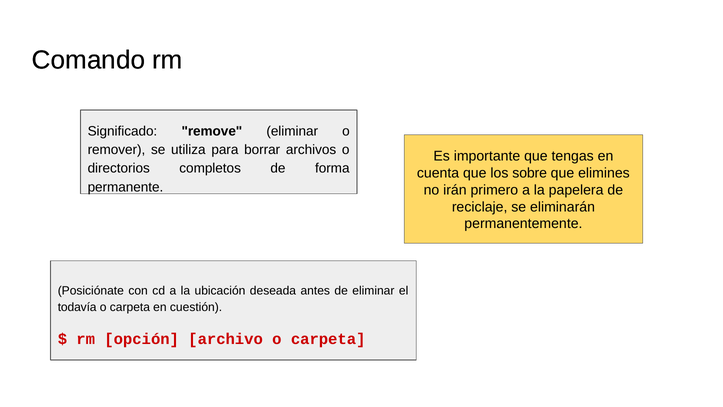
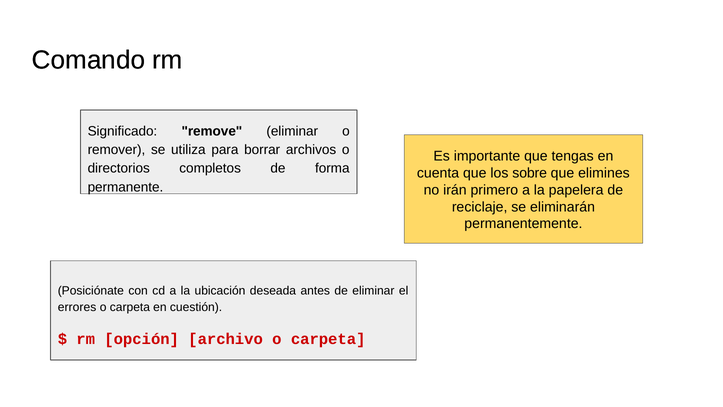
todavía: todavía -> errores
